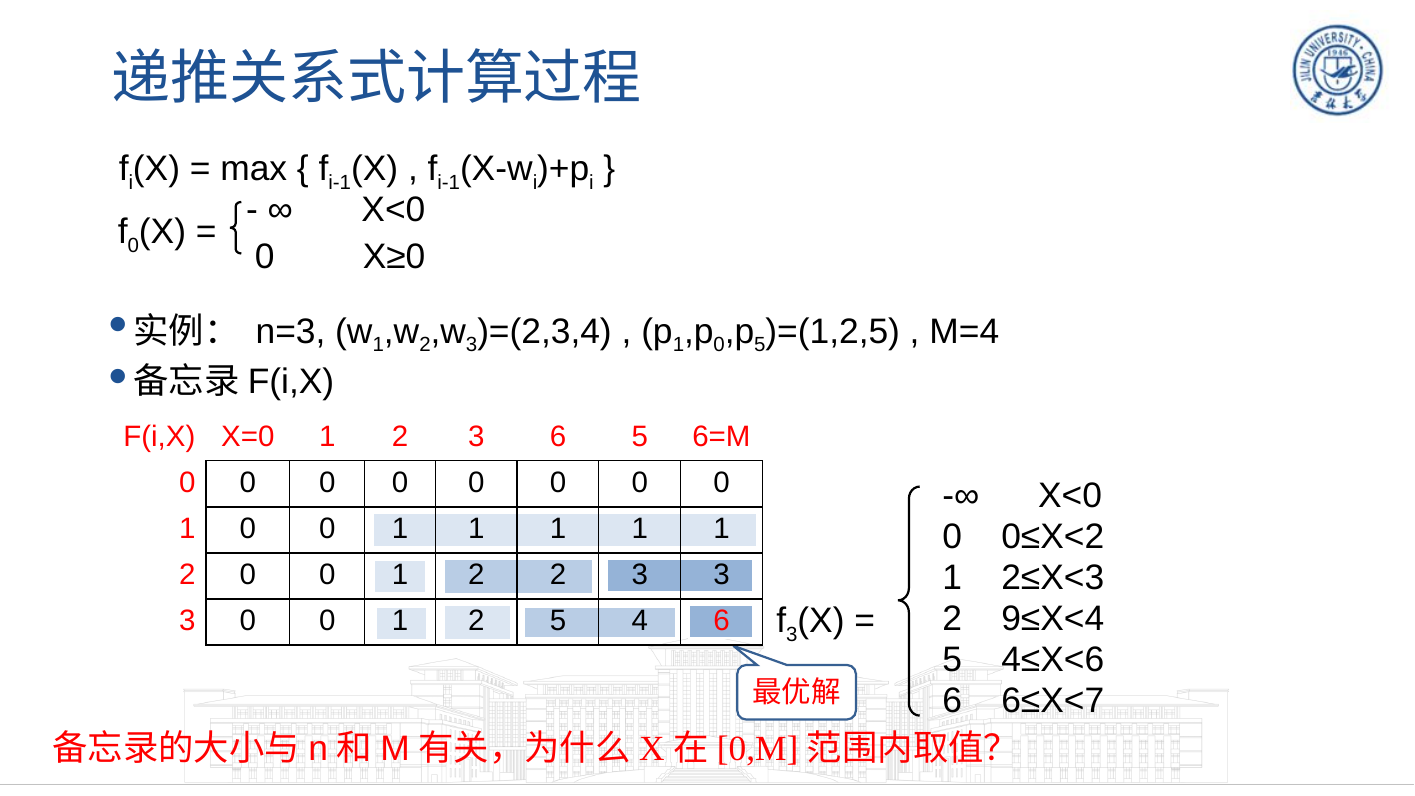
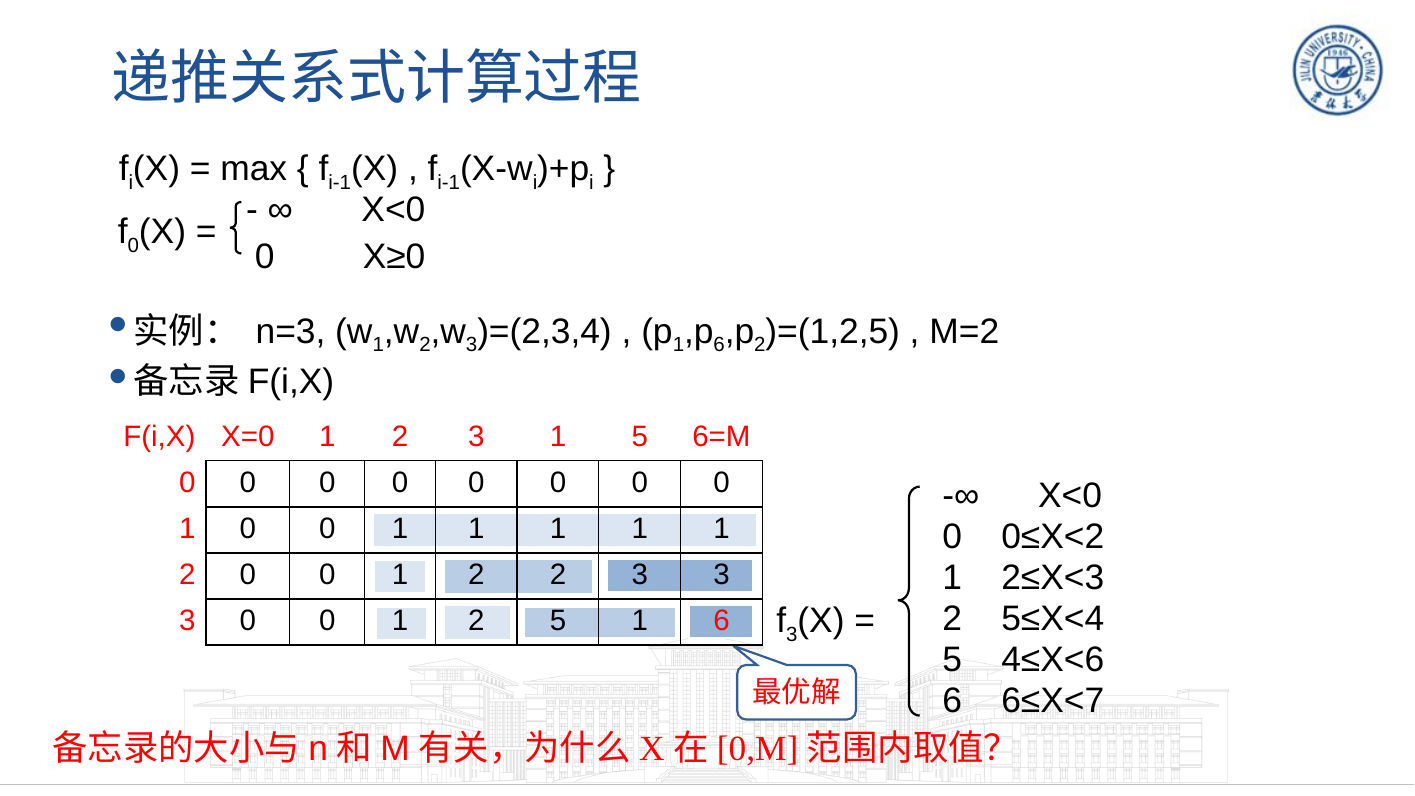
0 at (719, 345): 0 -> 6
5 at (760, 345): 5 -> 2
M=4: M=4 -> M=2
3 6: 6 -> 1
9≤X<4: 9≤X<4 -> 5≤X<4
5 4: 4 -> 1
